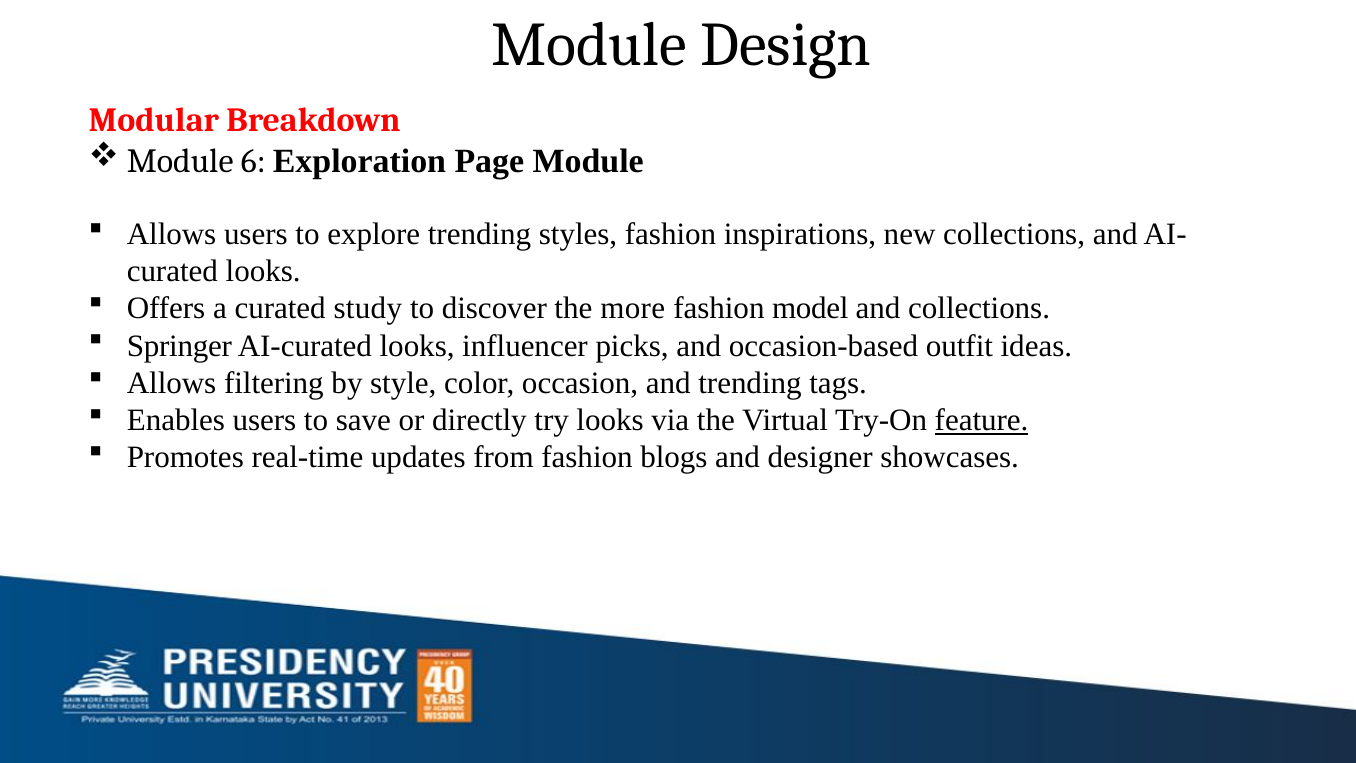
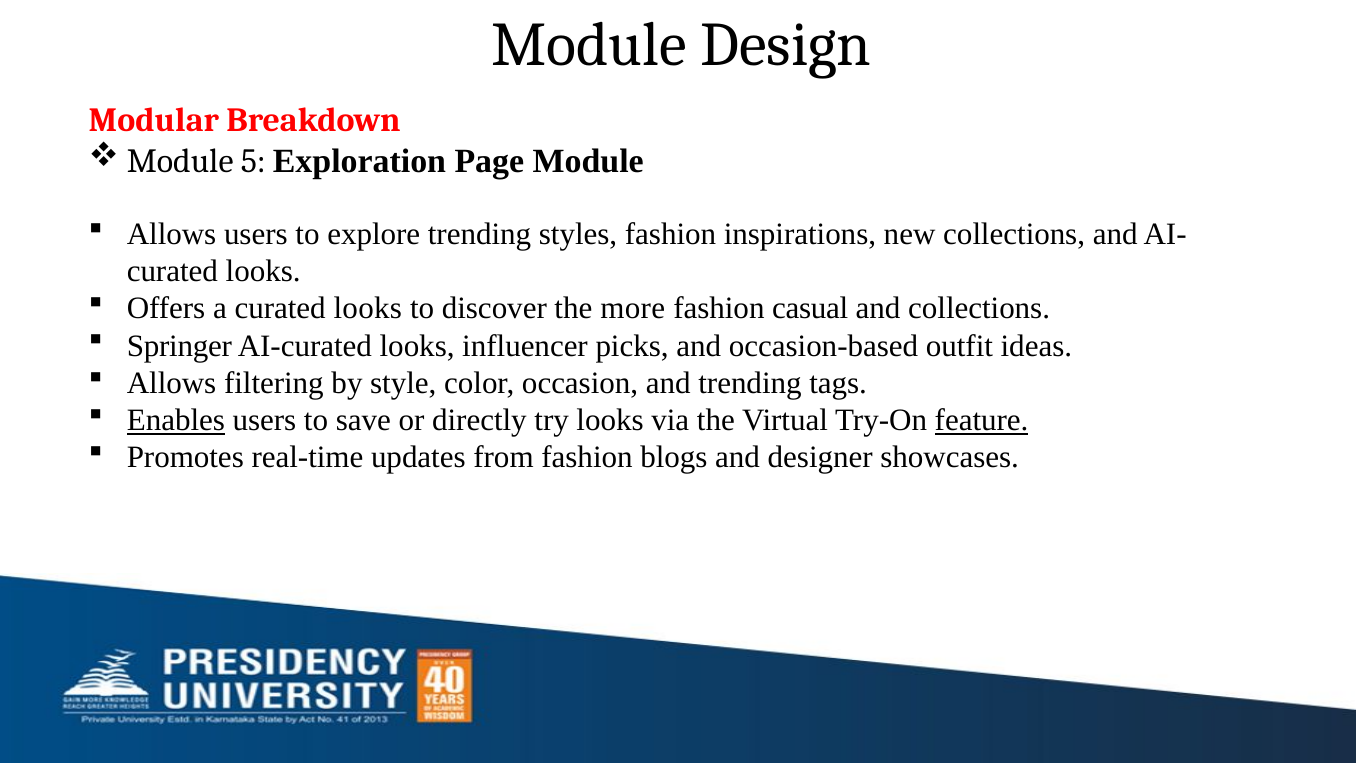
6: 6 -> 5
a curated study: study -> looks
model: model -> casual
Enables underline: none -> present
